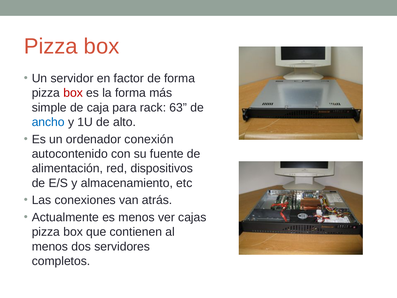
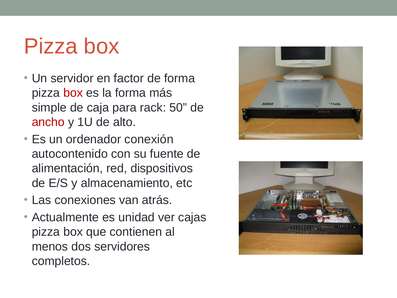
63: 63 -> 50
ancho colour: blue -> red
es menos: menos -> unidad
